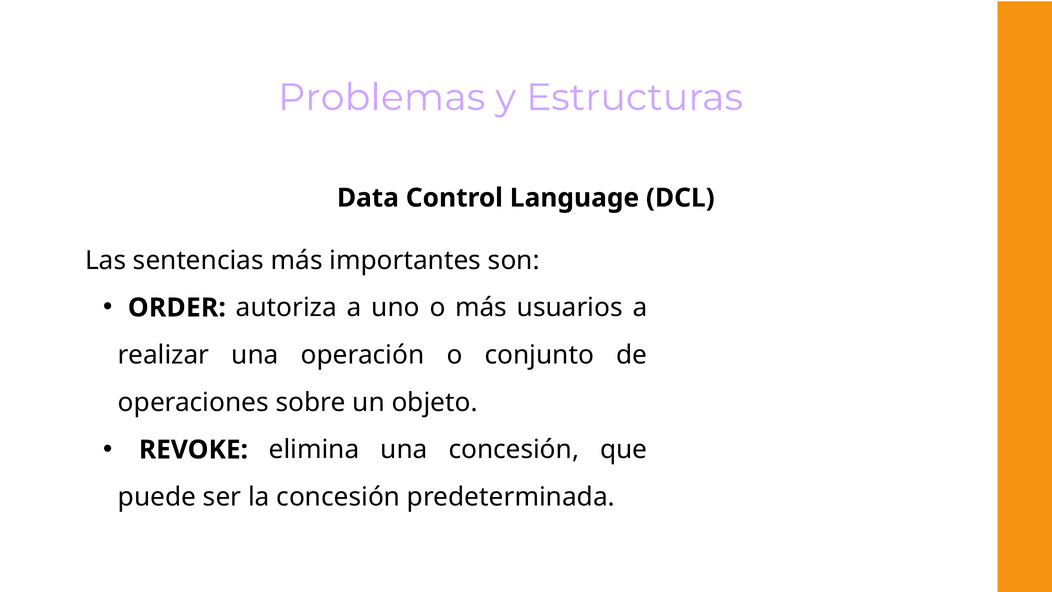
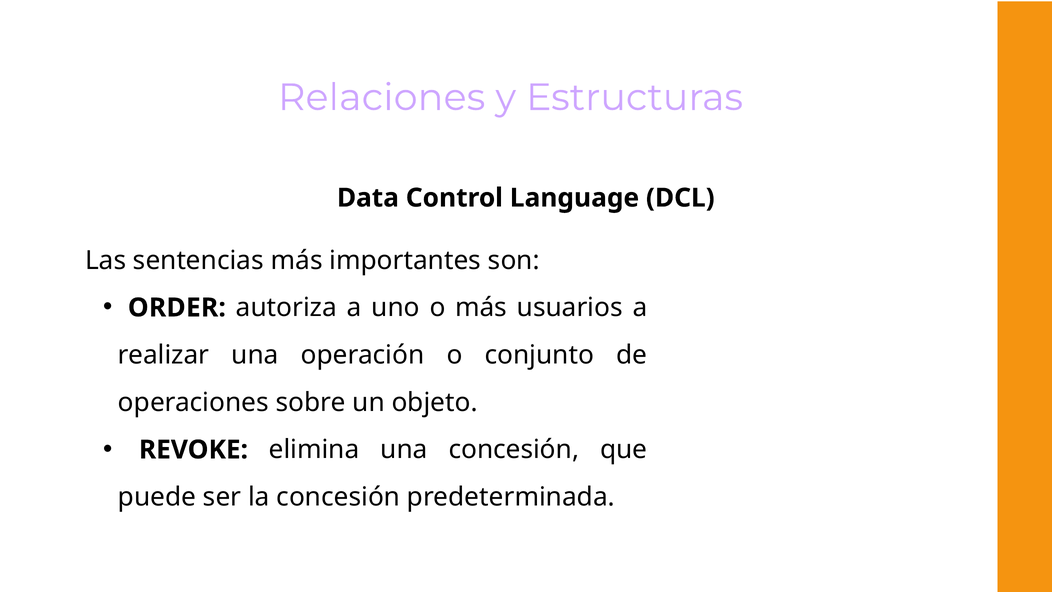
Problemas: Problemas -> Relaciones
